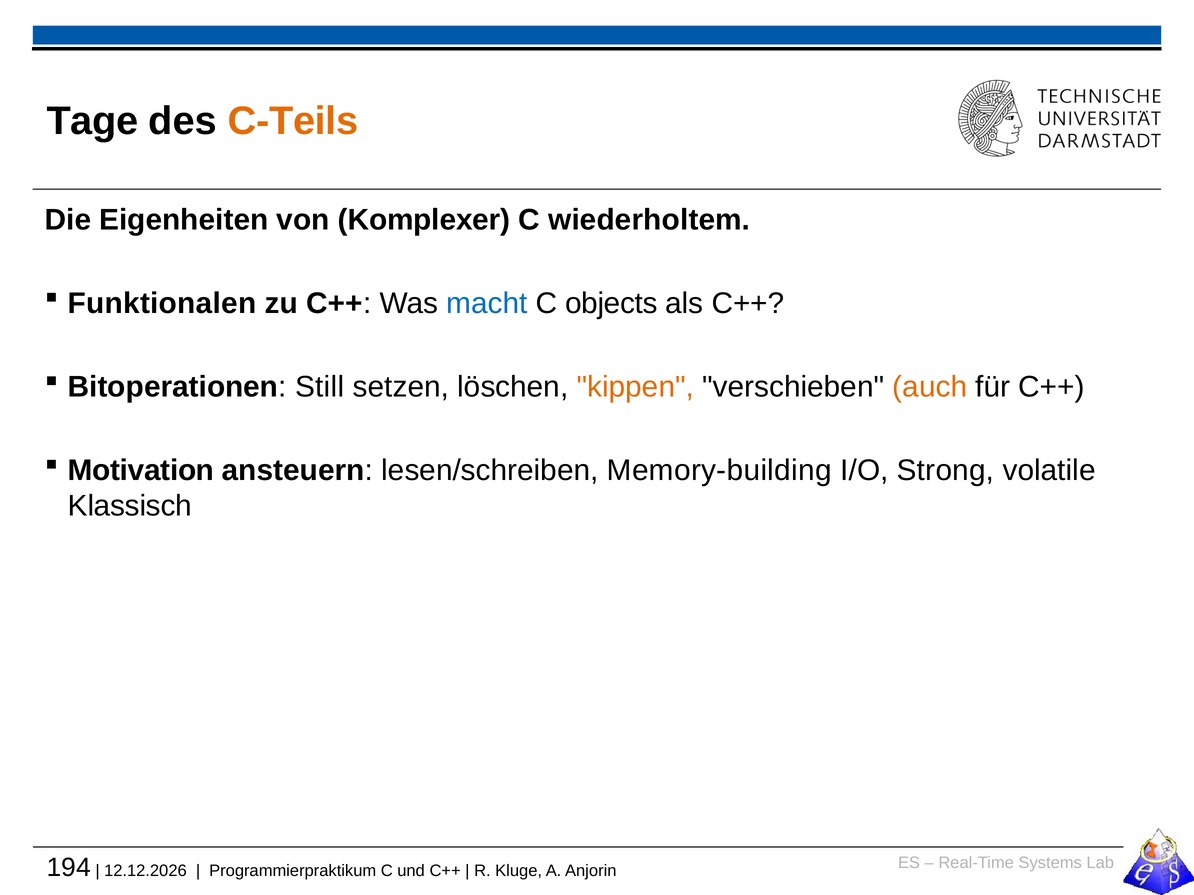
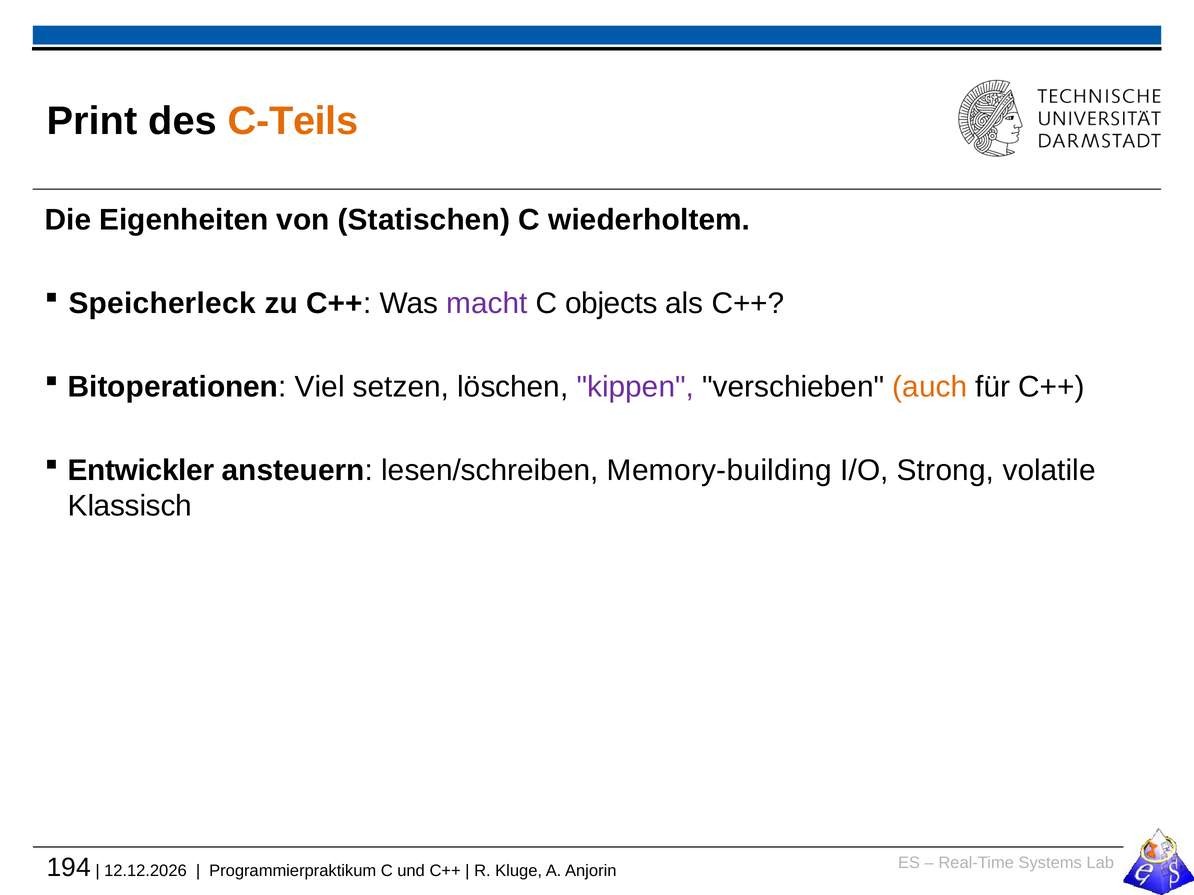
Tage: Tage -> Print
Komplexer: Komplexer -> Statischen
Funktionalen: Funktionalen -> Speicherleck
macht colour: blue -> purple
Still: Still -> Viel
kippen colour: orange -> purple
Motivation: Motivation -> Entwickler
